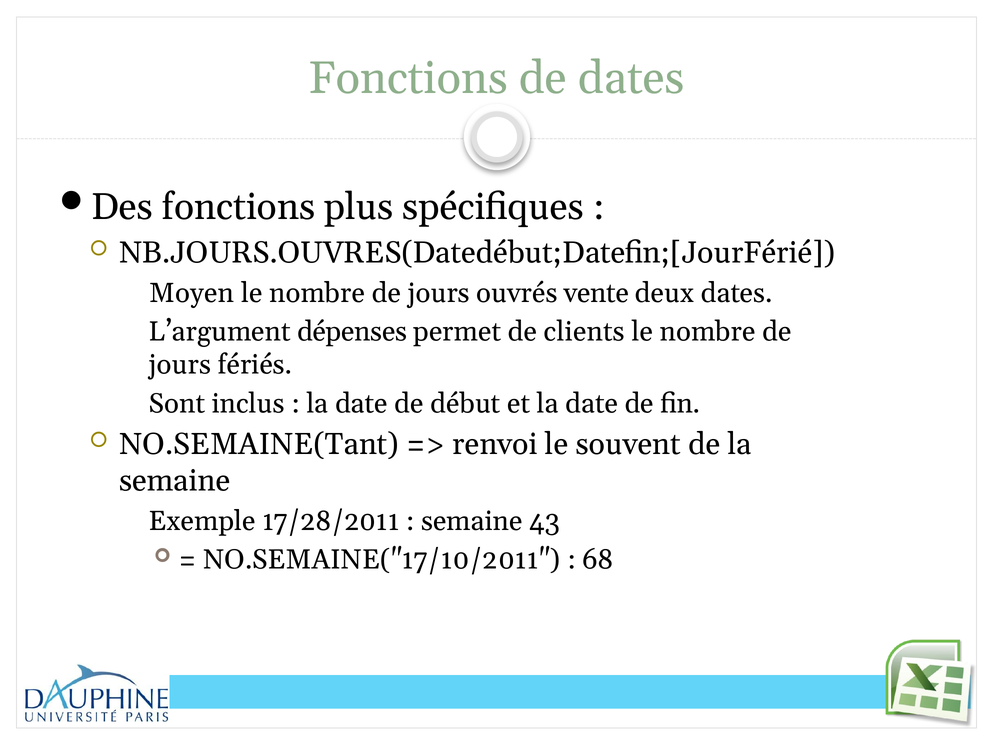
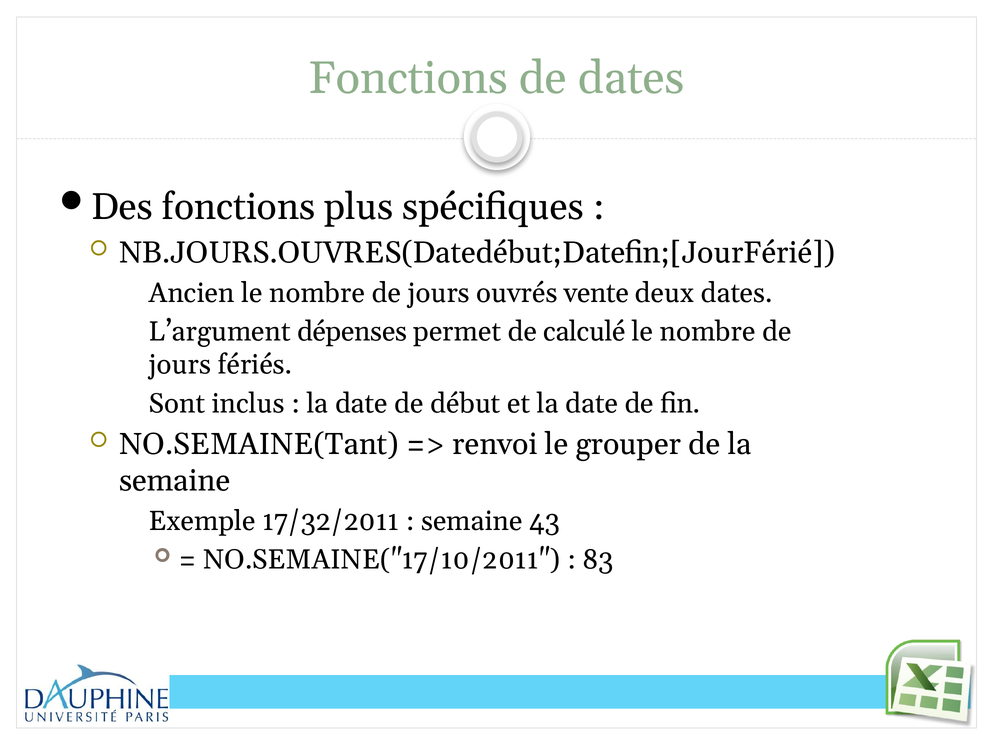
Moyen: Moyen -> Ancien
clients: clients -> calculé
souvent: souvent -> grouper
17/28/2011: 17/28/2011 -> 17/32/2011
68: 68 -> 83
